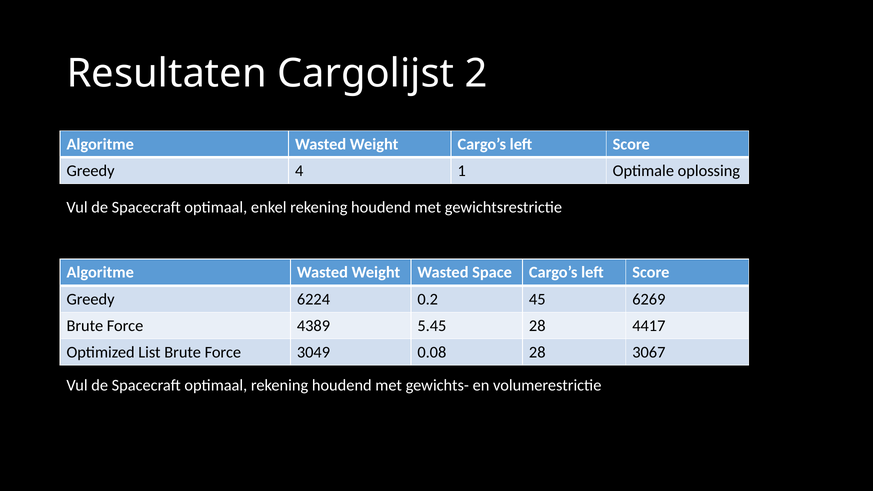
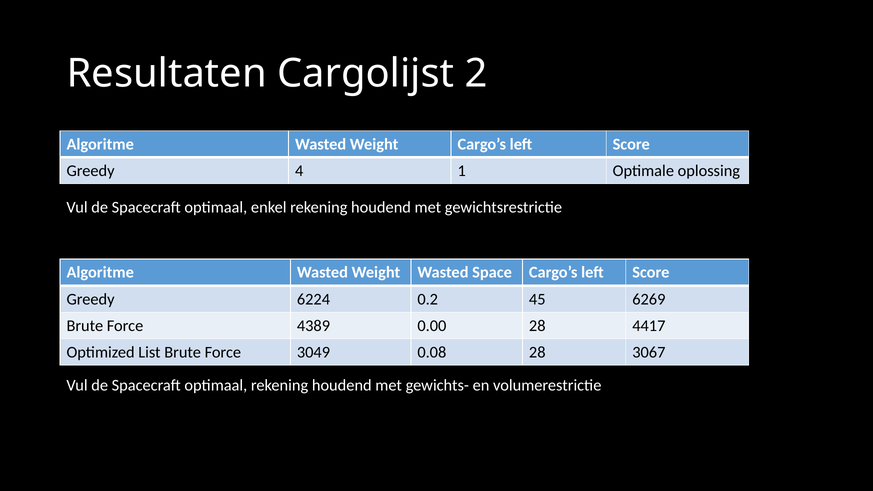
5.45: 5.45 -> 0.00
